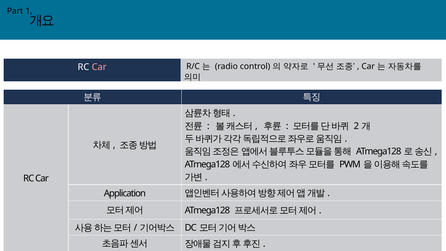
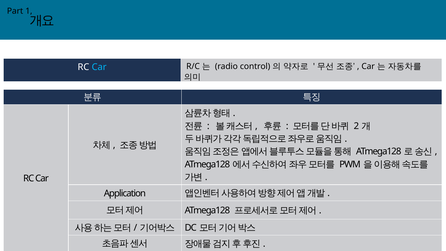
Car at (99, 67) colour: pink -> light blue
